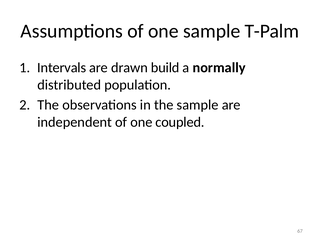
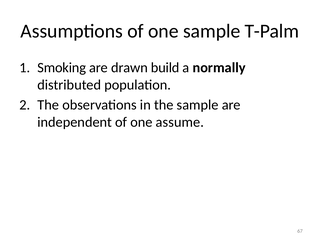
Intervals: Intervals -> Smoking
coupled: coupled -> assume
